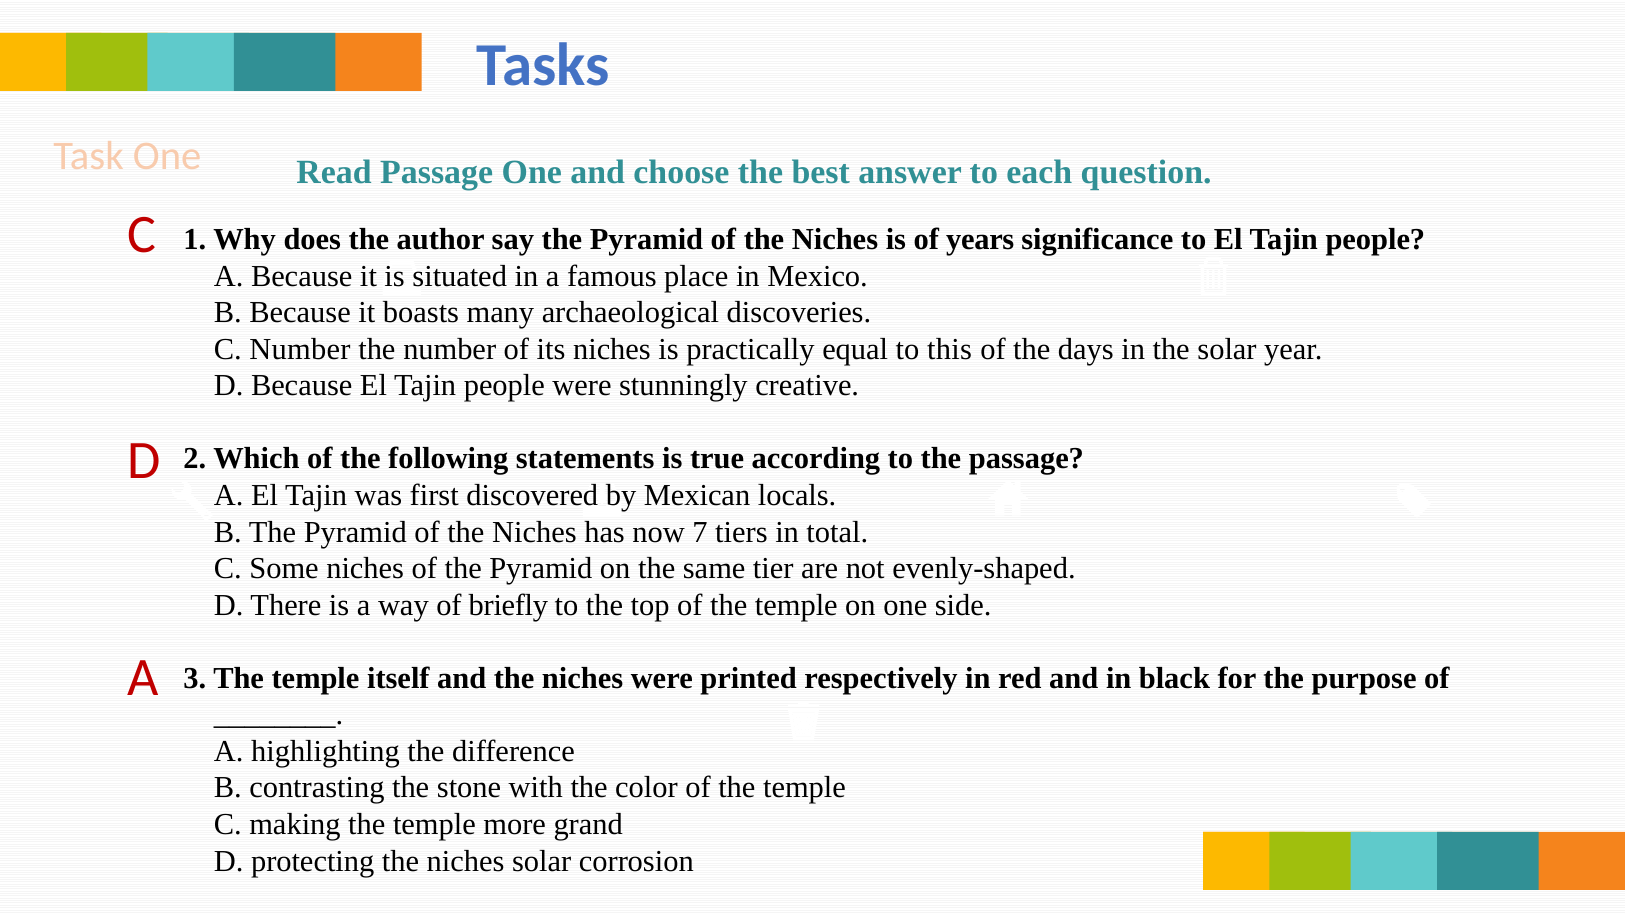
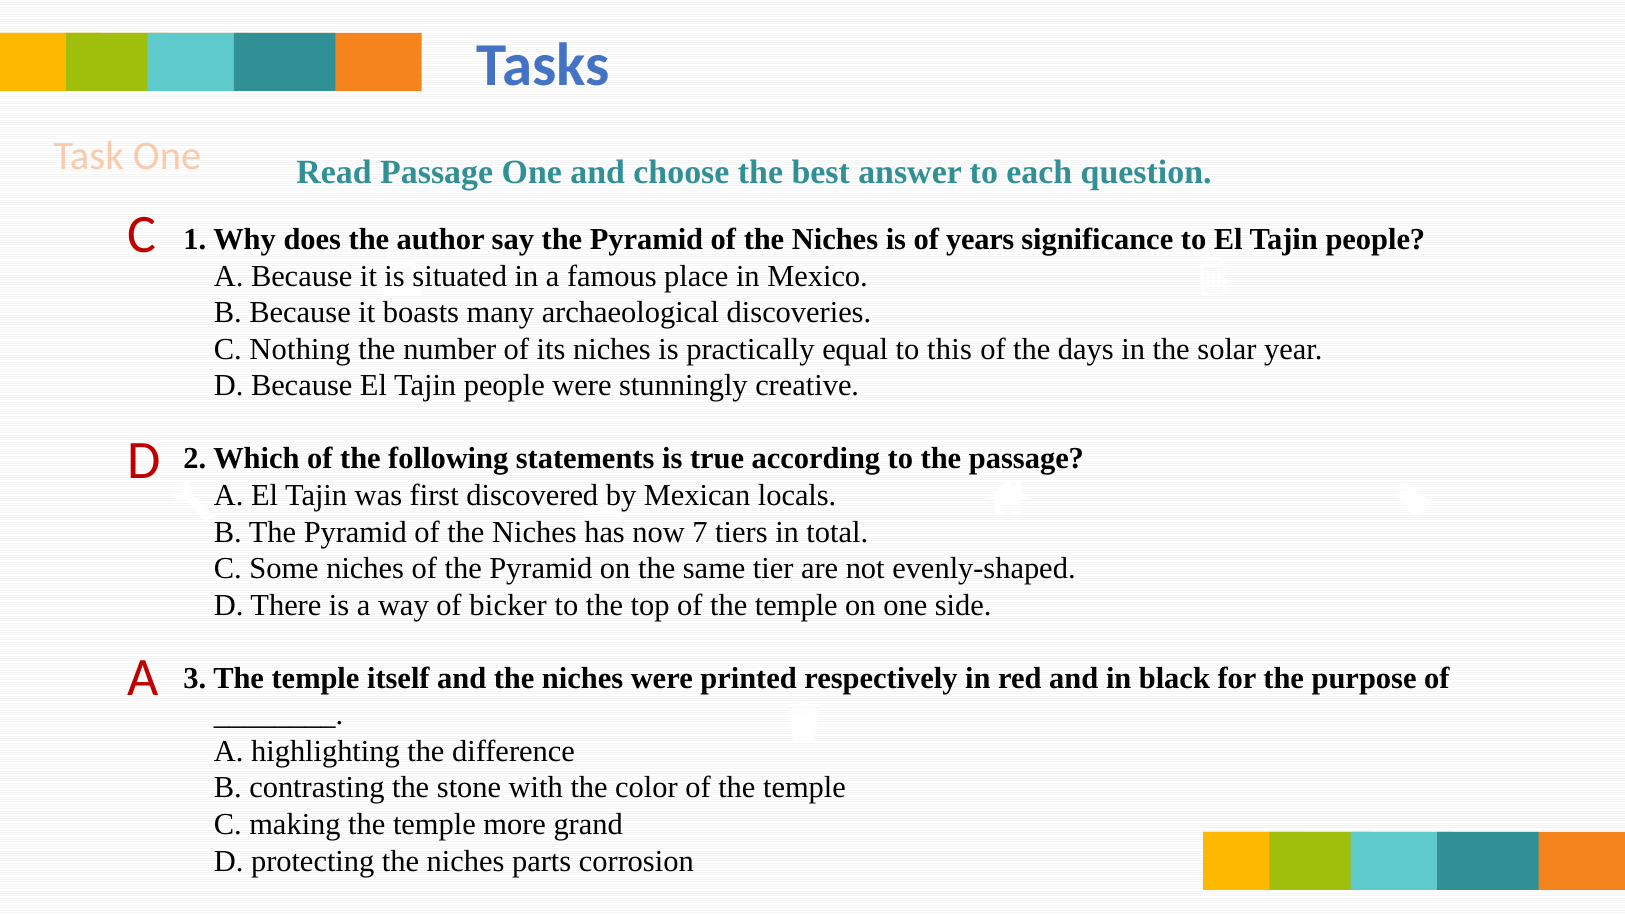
C Number: Number -> Nothing
briefly: briefly -> bicker
niches solar: solar -> parts
